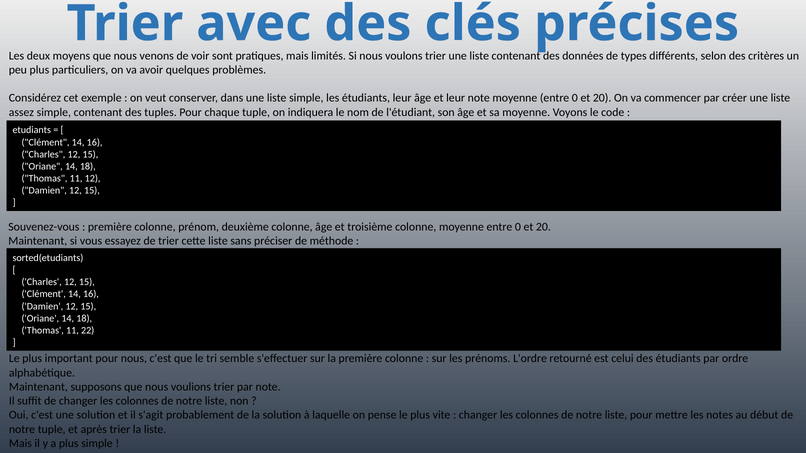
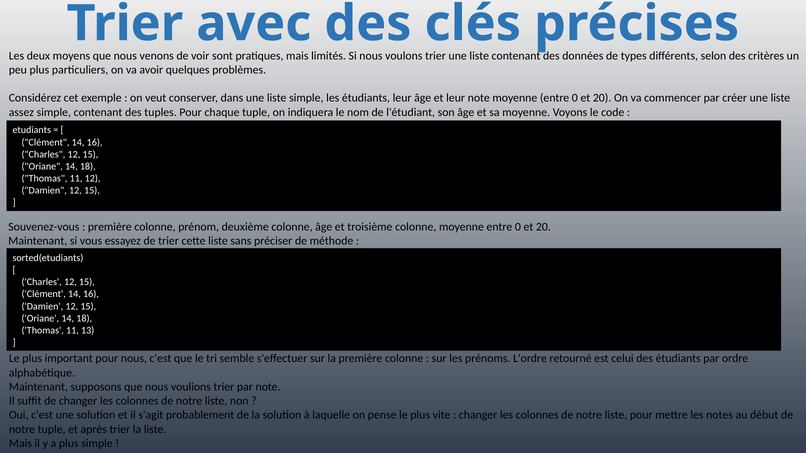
22: 22 -> 13
